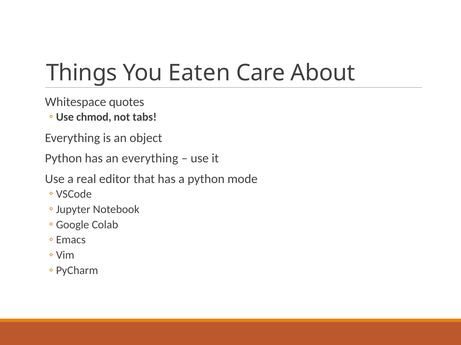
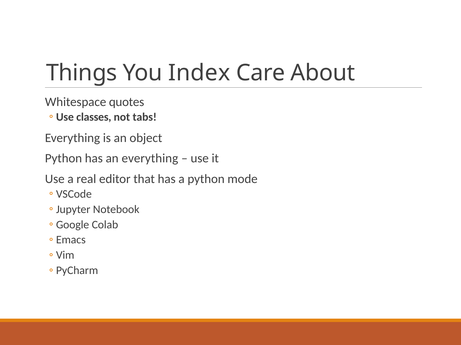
Eaten: Eaten -> Index
chmod: chmod -> classes
